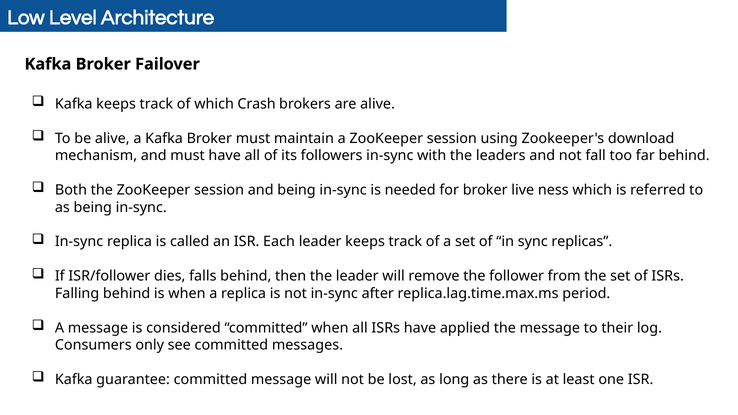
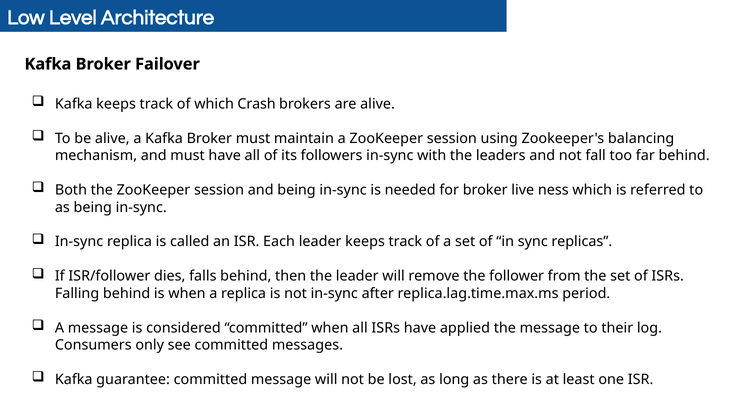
download: download -> balancing
